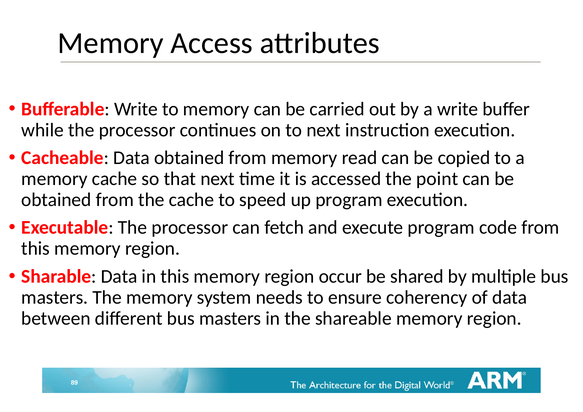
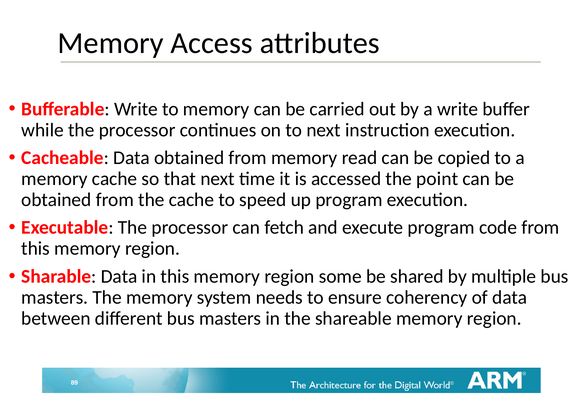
occur: occur -> some
